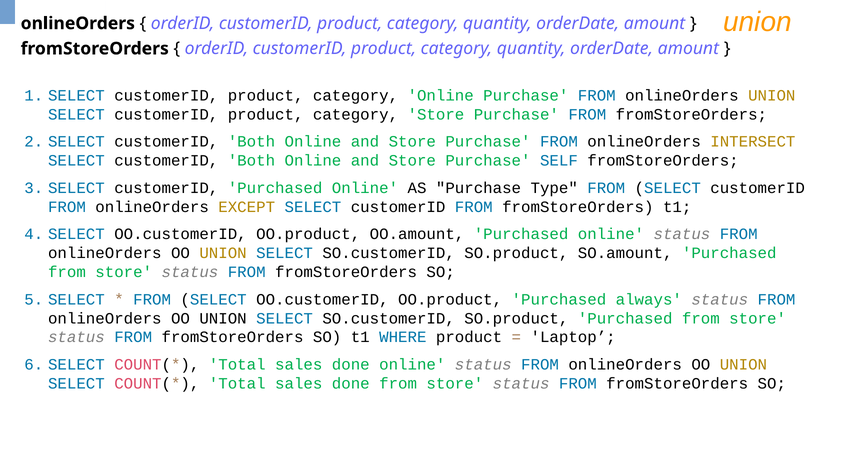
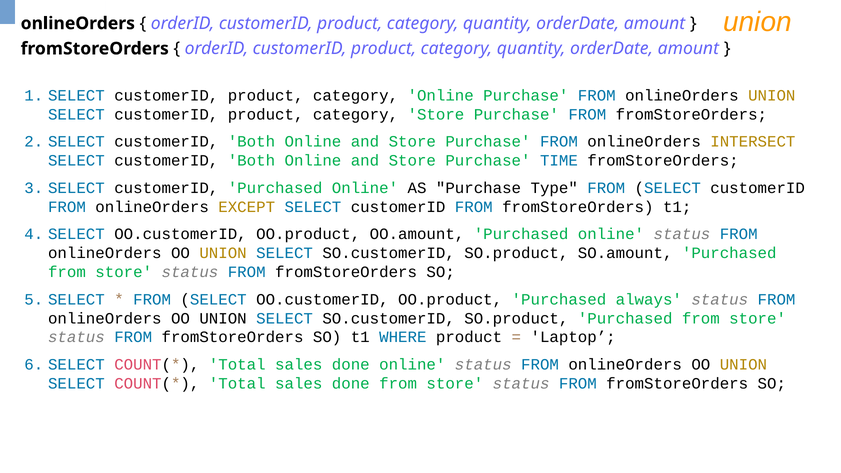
SELF: SELF -> TIME
